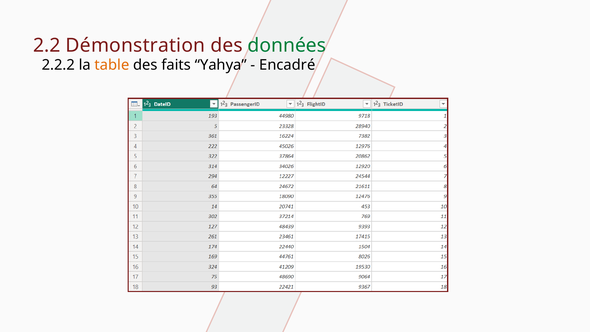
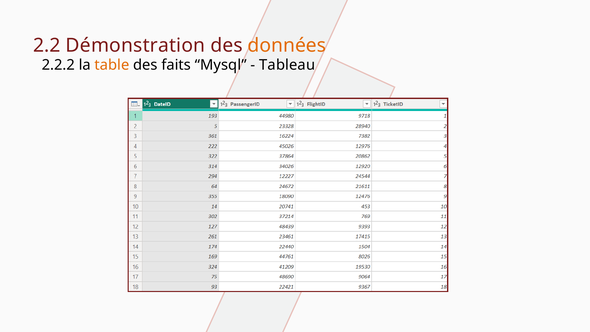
données colour: green -> orange
Yahya: Yahya -> Mysql
Encadré: Encadré -> Tableau
